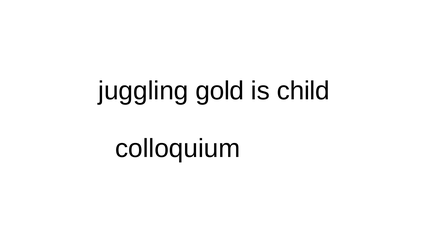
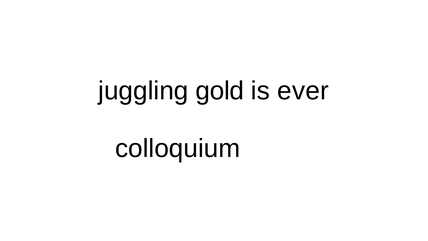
child: child -> ever
